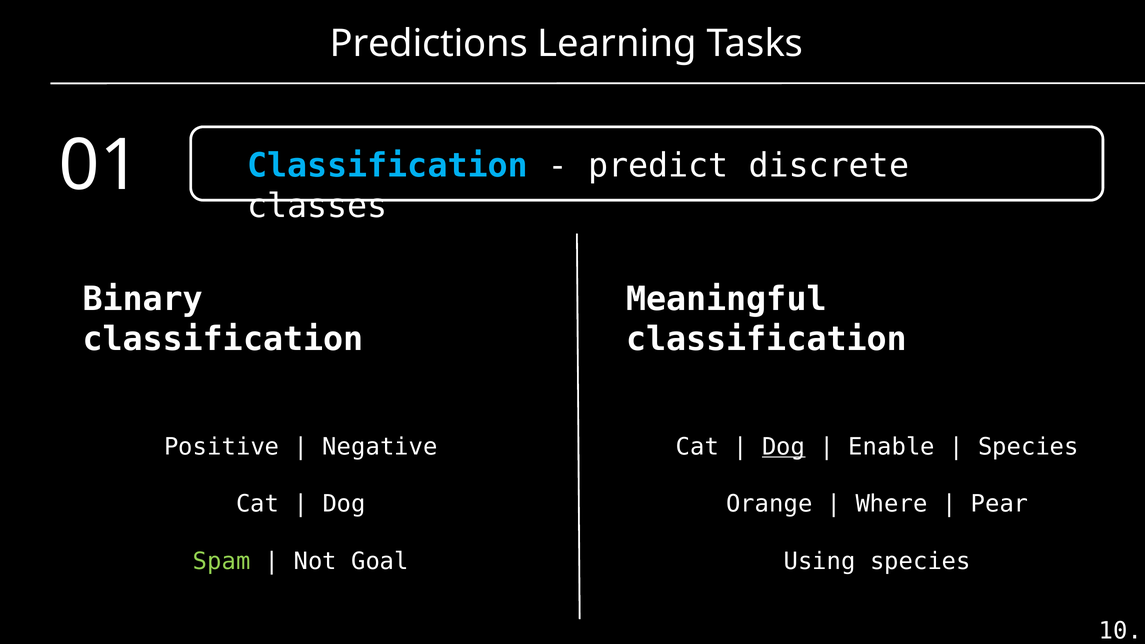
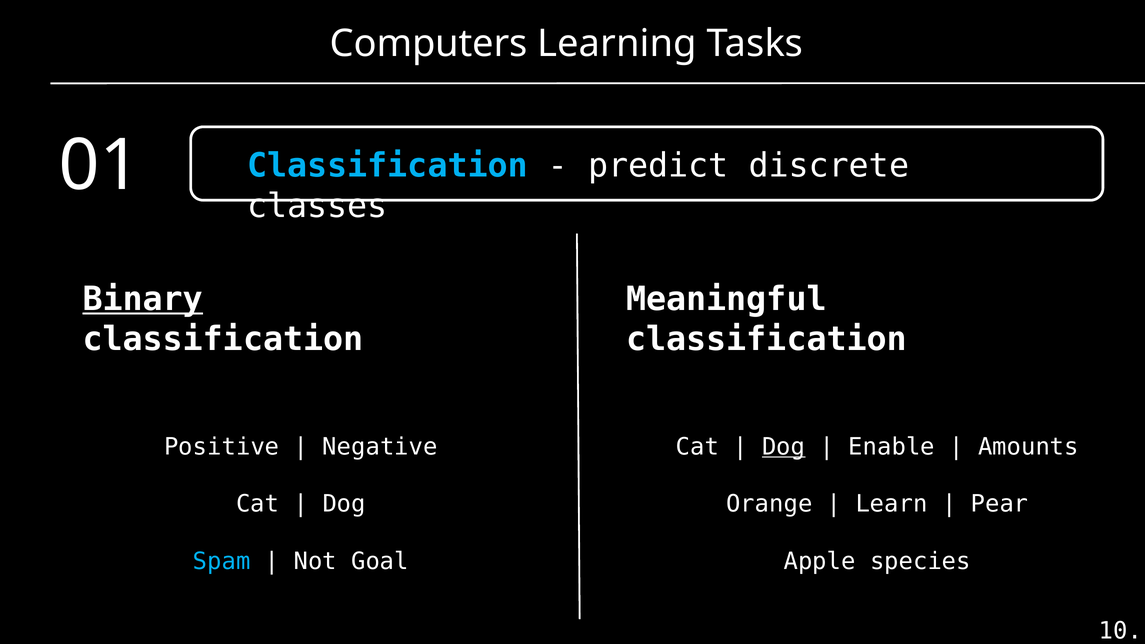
Predictions: Predictions -> Computers
Binary underline: none -> present
Species at (1028, 447): Species -> Amounts
Where: Where -> Learn
Spam colour: light green -> light blue
Using: Using -> Apple
